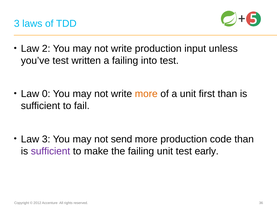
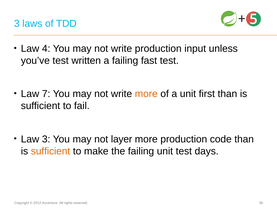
2: 2 -> 4
into: into -> fast
0: 0 -> 7
send: send -> layer
sufficient at (51, 151) colour: purple -> orange
early: early -> days
